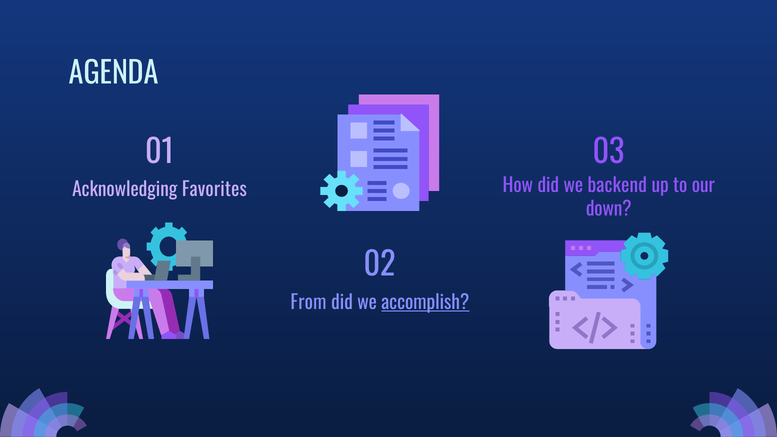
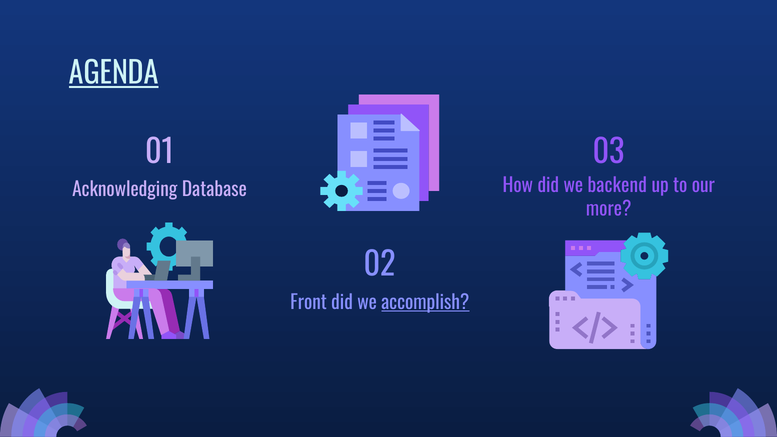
AGENDA underline: none -> present
Favorites: Favorites -> Database
down: down -> more
From: From -> Front
